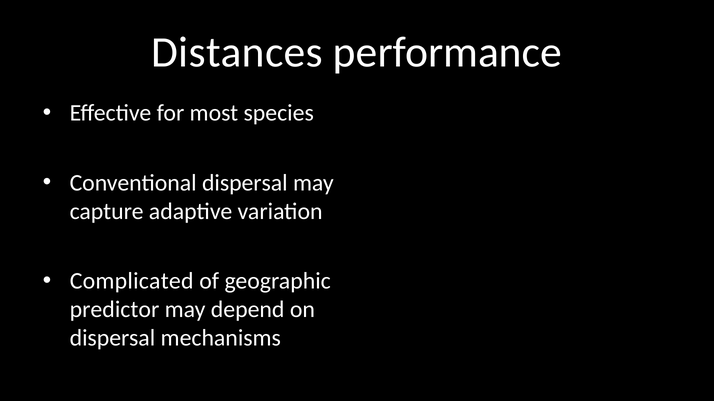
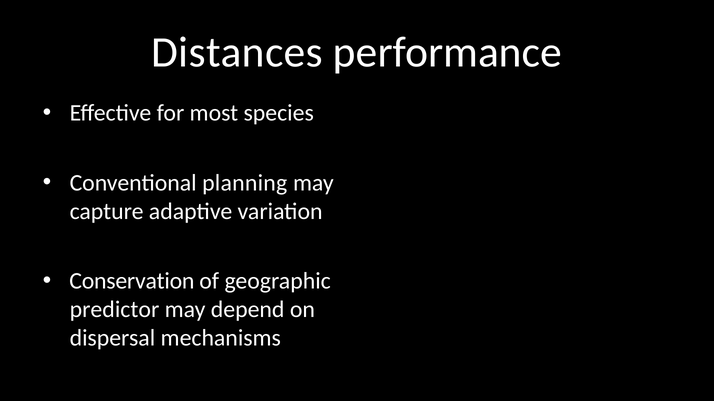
Conventional dispersal: dispersal -> planning
Complicated: Complicated -> Conservation
